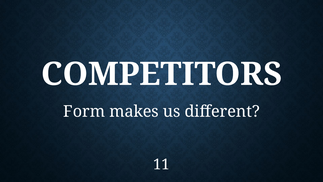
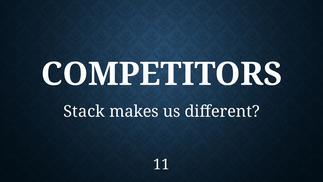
Form: Form -> Stack
